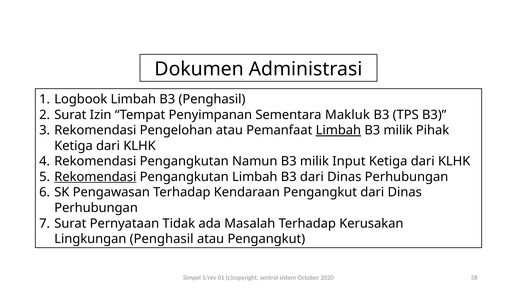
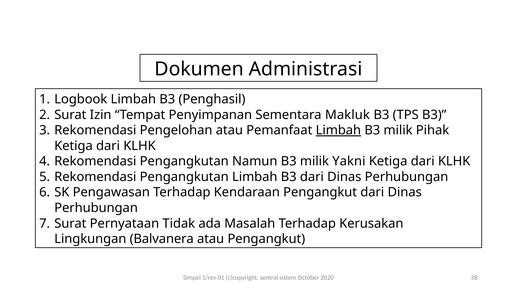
Input: Input -> Yakni
Rekomendasi at (95, 177) underline: present -> none
Lingkungan Penghasil: Penghasil -> Balvanera
